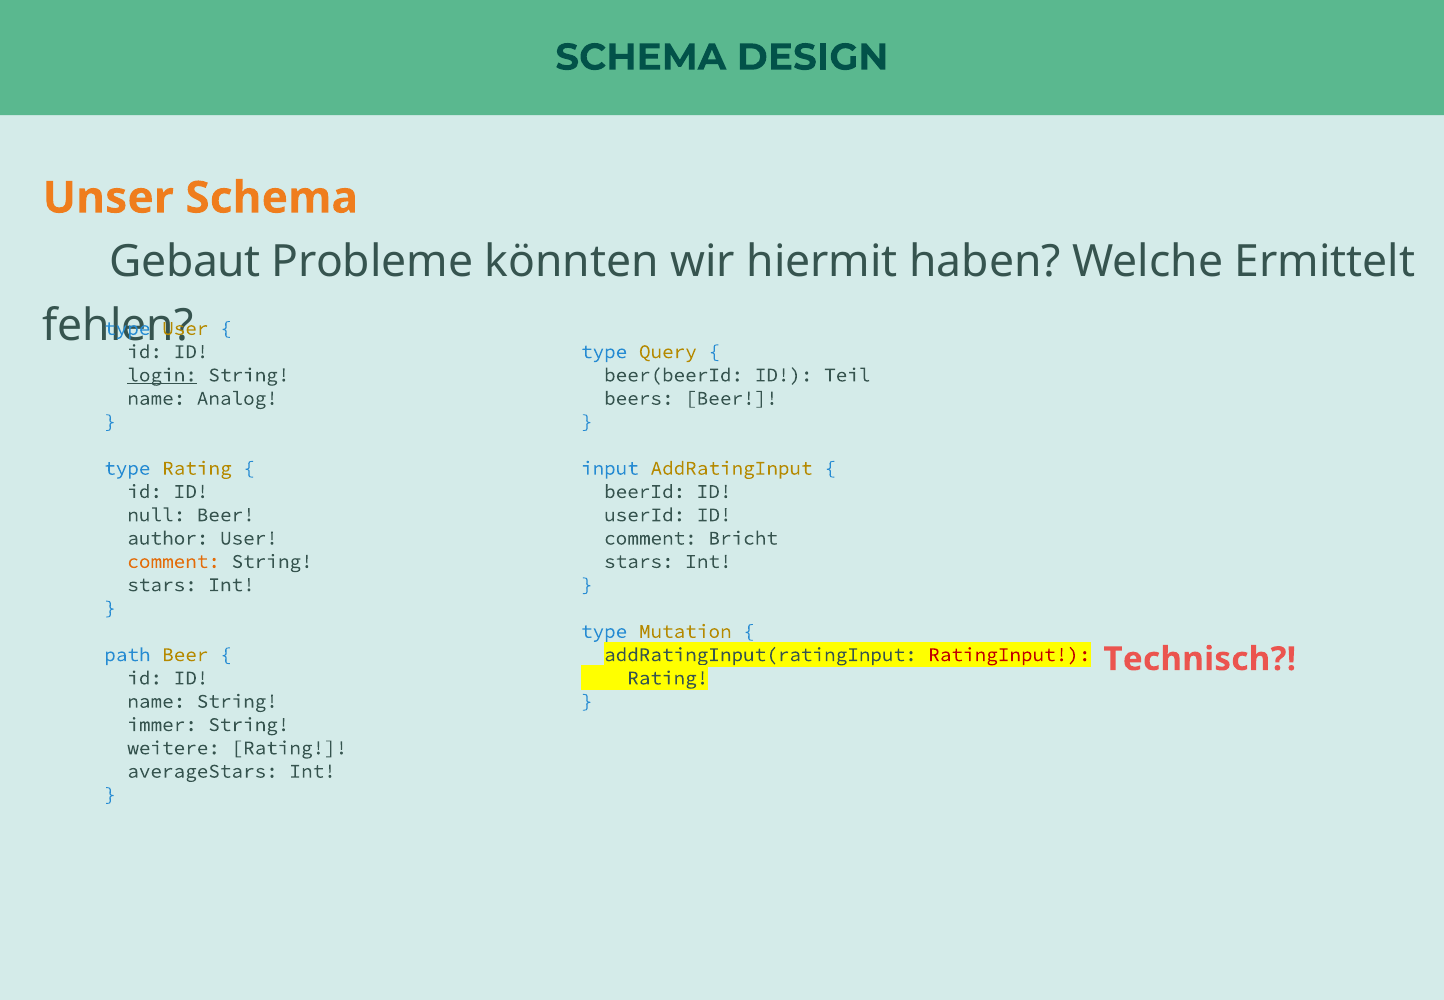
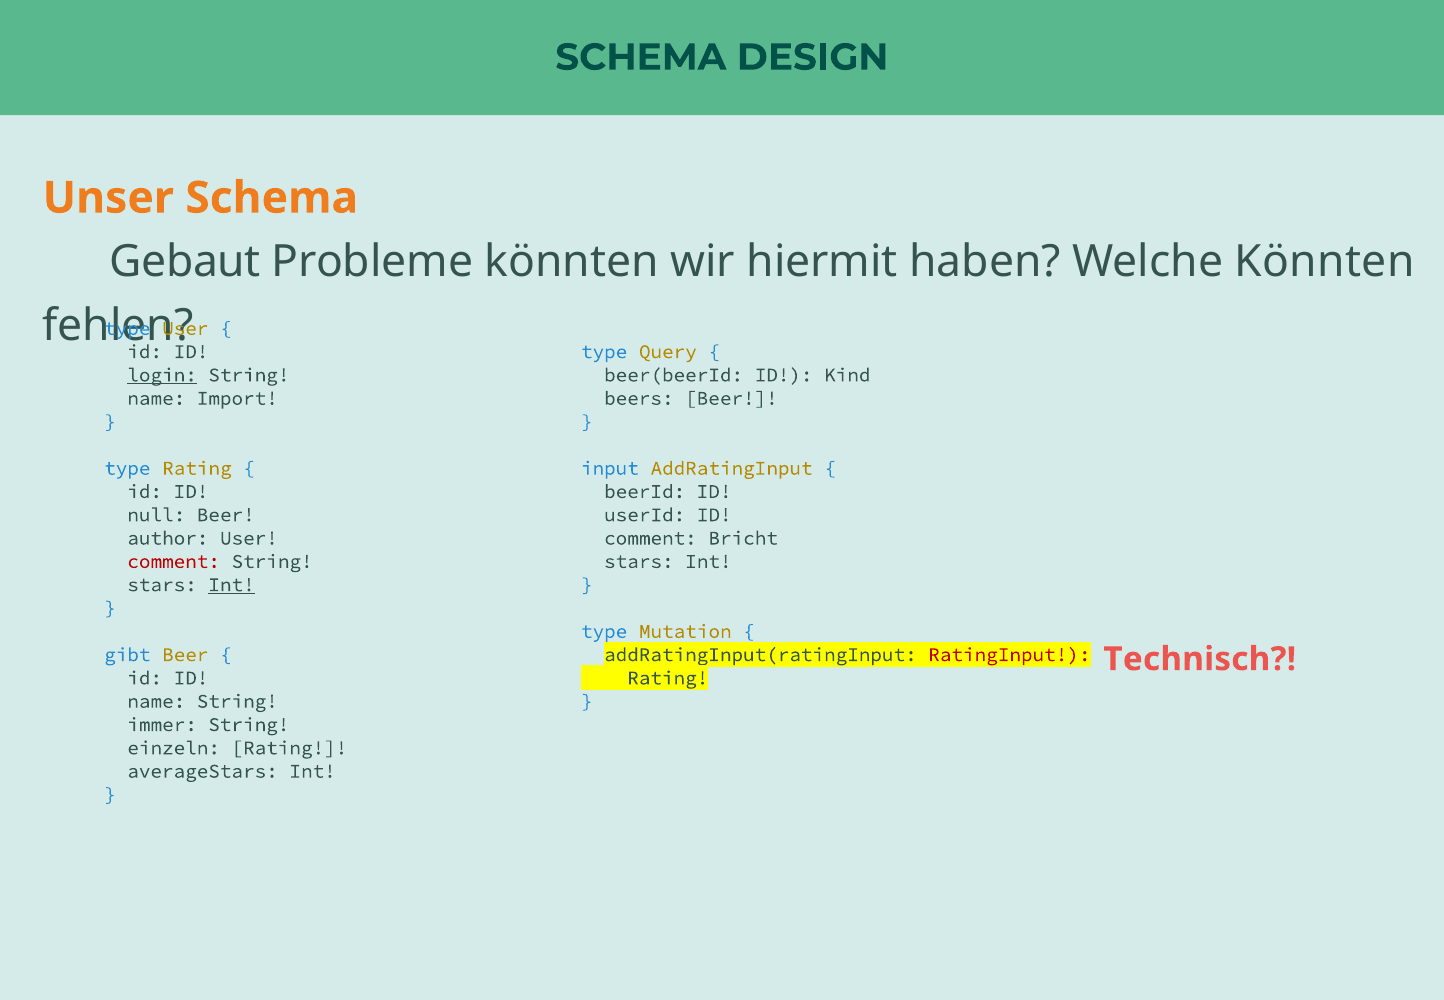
Welche Ermittelt: Ermittelt -> Könnten
Teil: Teil -> Kind
Analog: Analog -> Import
comment at (174, 561) colour: orange -> red
Int at (232, 585) underline: none -> present
path: path -> gibt
weitere: weitere -> einzeln
